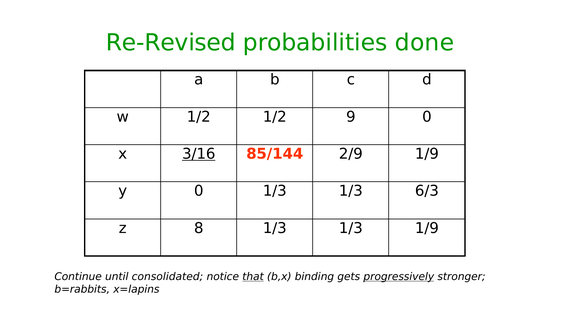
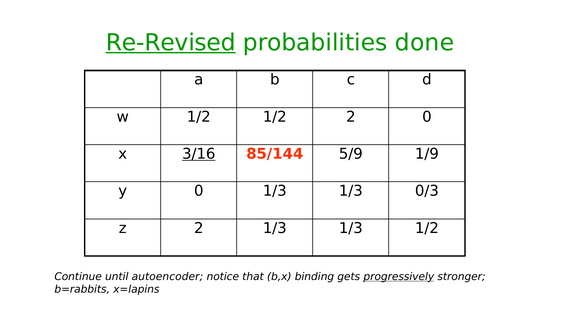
Re-Revised underline: none -> present
1/2 9: 9 -> 2
2/9: 2/9 -> 5/9
6/3: 6/3 -> 0/3
z 8: 8 -> 2
1/3 1/9: 1/9 -> 1/2
consolidated: consolidated -> autoencoder
that underline: present -> none
